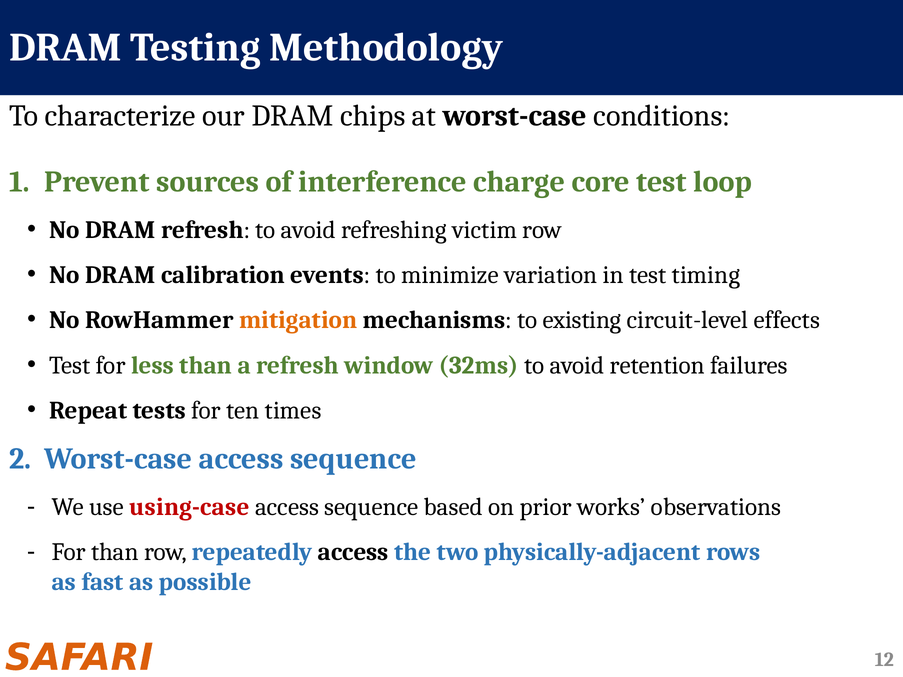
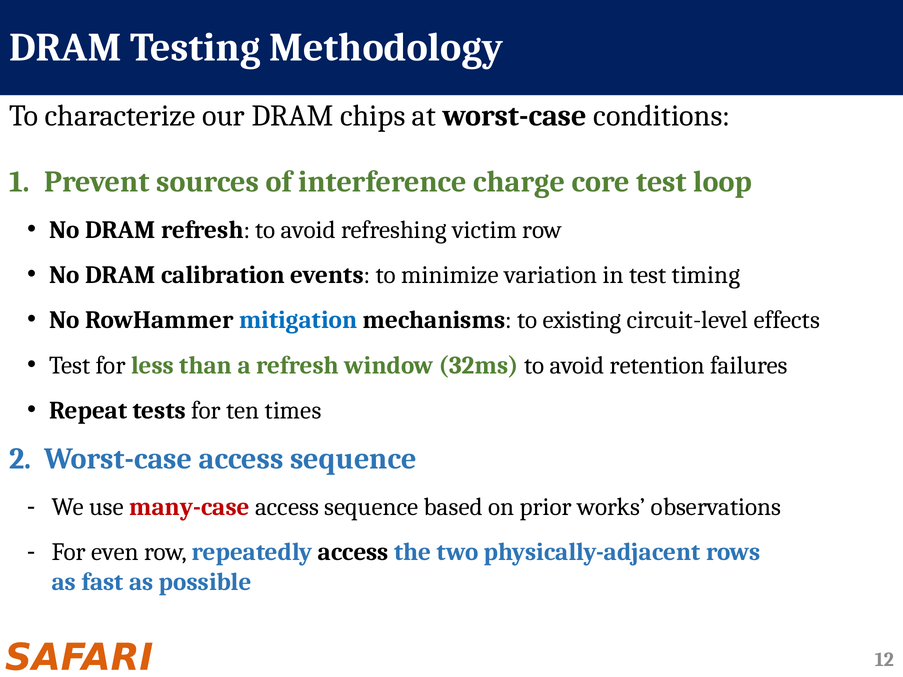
mitigation colour: orange -> blue
using-case: using-case -> many-case
For than: than -> even
